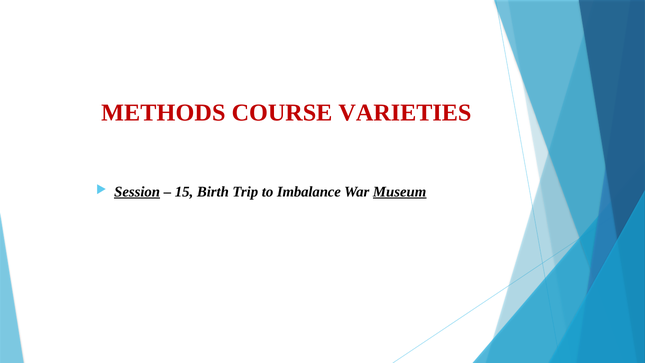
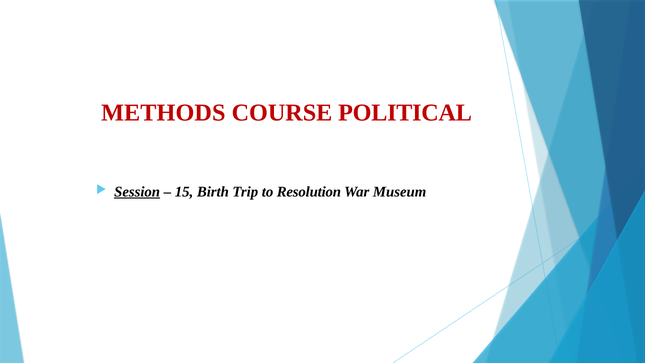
VARIETIES: VARIETIES -> POLITICAL
Imbalance: Imbalance -> Resolution
Museum underline: present -> none
